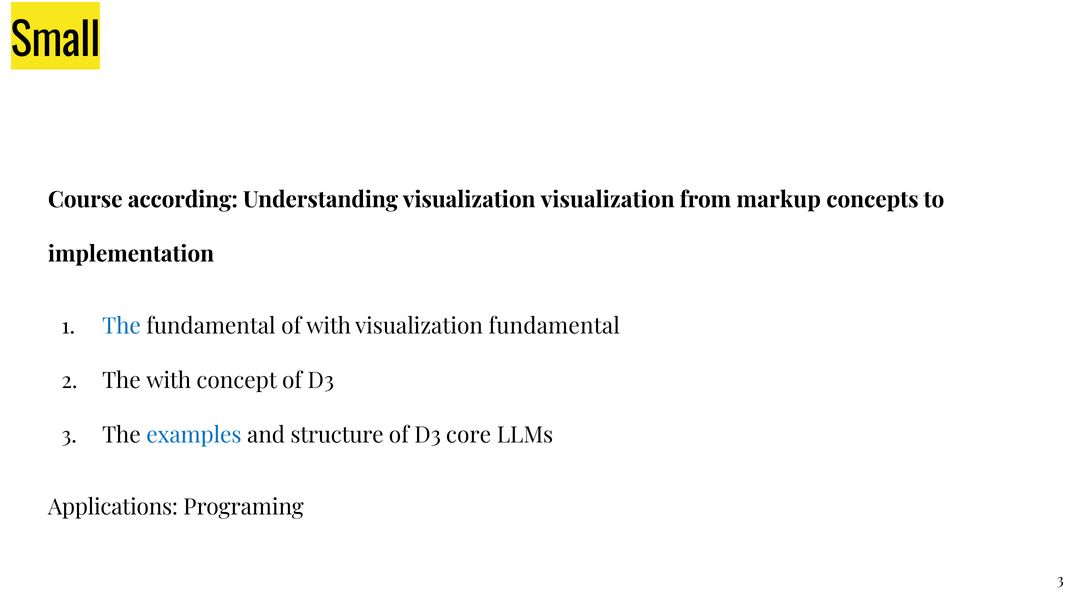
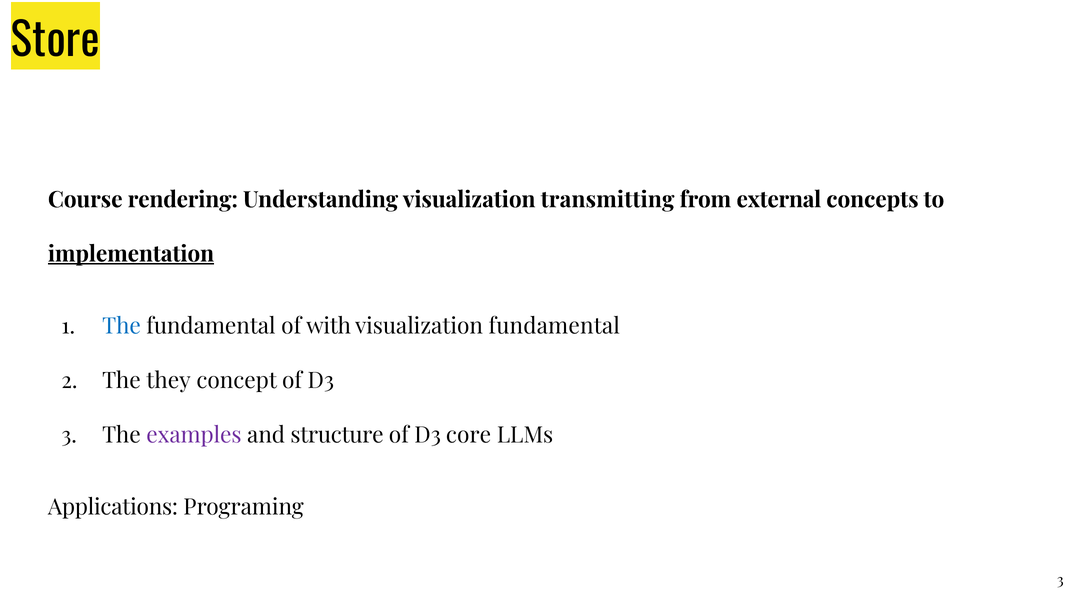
Small: Small -> Store
according: according -> rendering
visualization visualization: visualization -> transmitting
markup: markup -> external
implementation underline: none -> present
The with: with -> they
examples colour: blue -> purple
